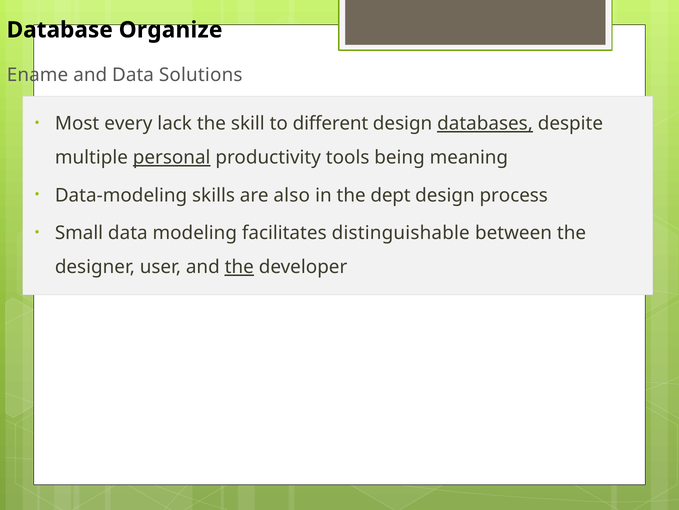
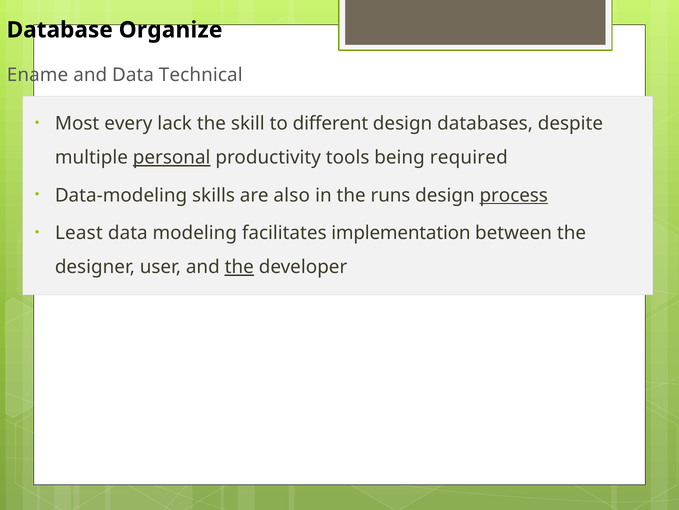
Solutions: Solutions -> Technical
databases underline: present -> none
meaning: meaning -> required
dept: dept -> runs
process underline: none -> present
Small: Small -> Least
distinguishable: distinguishable -> implementation
